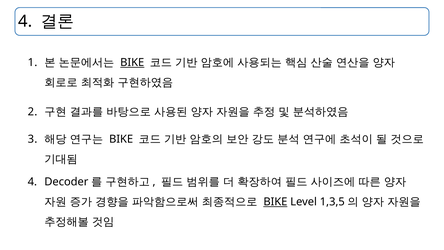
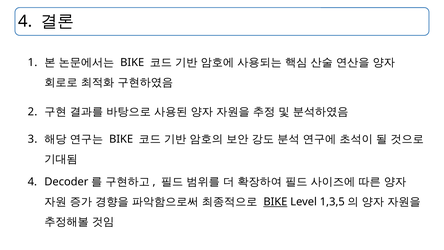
BIKE at (132, 62) underline: present -> none
